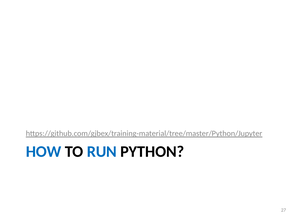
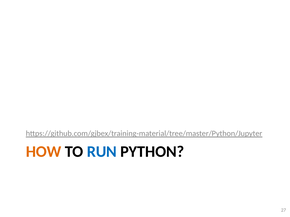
HOW colour: blue -> orange
